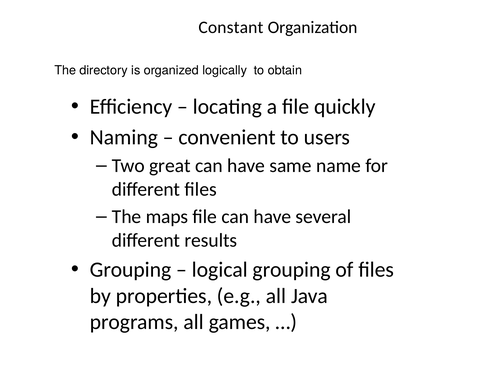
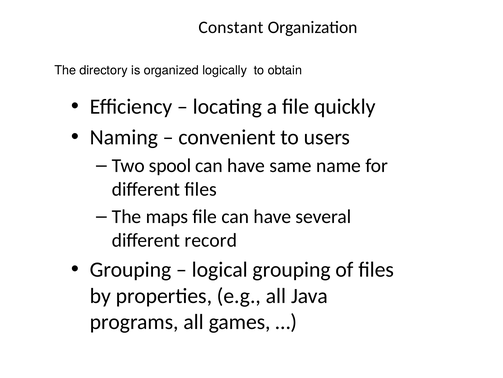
great: great -> spool
results: results -> record
